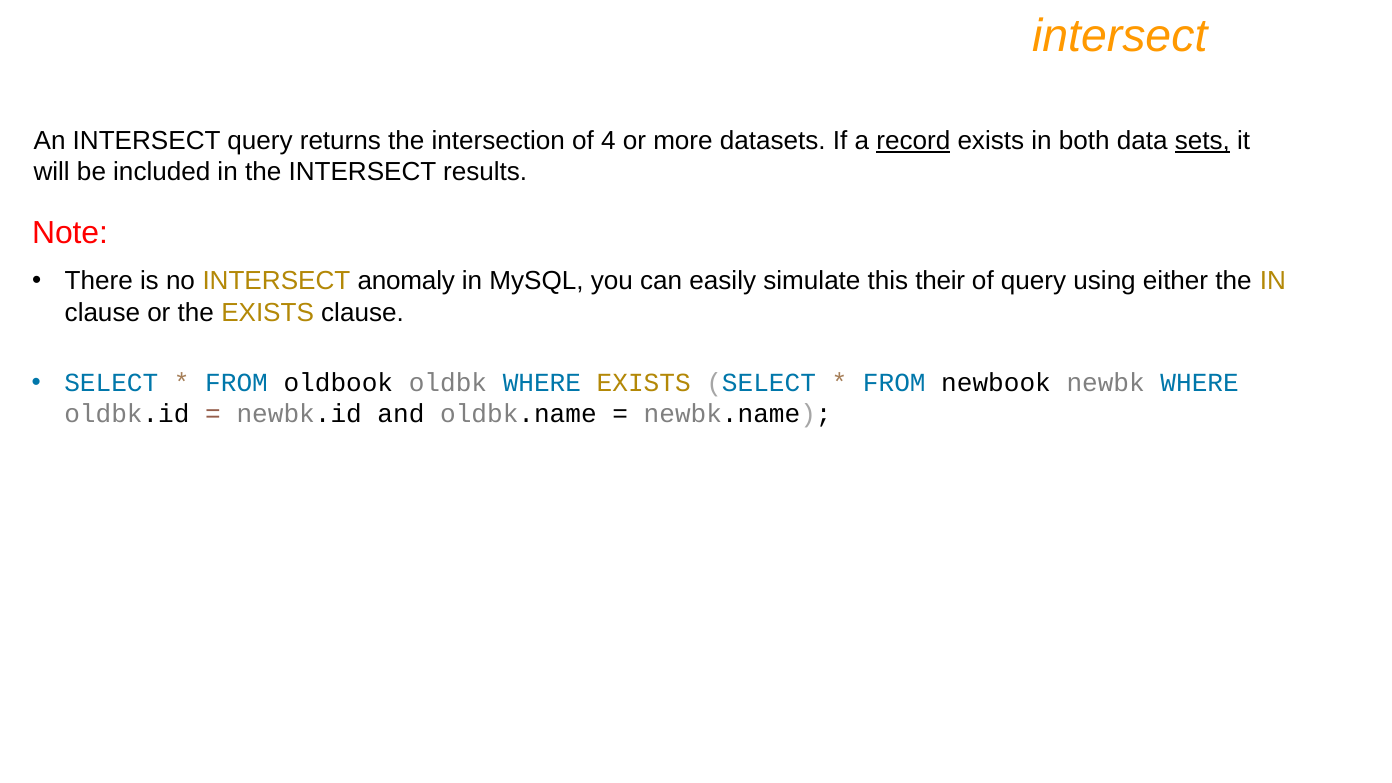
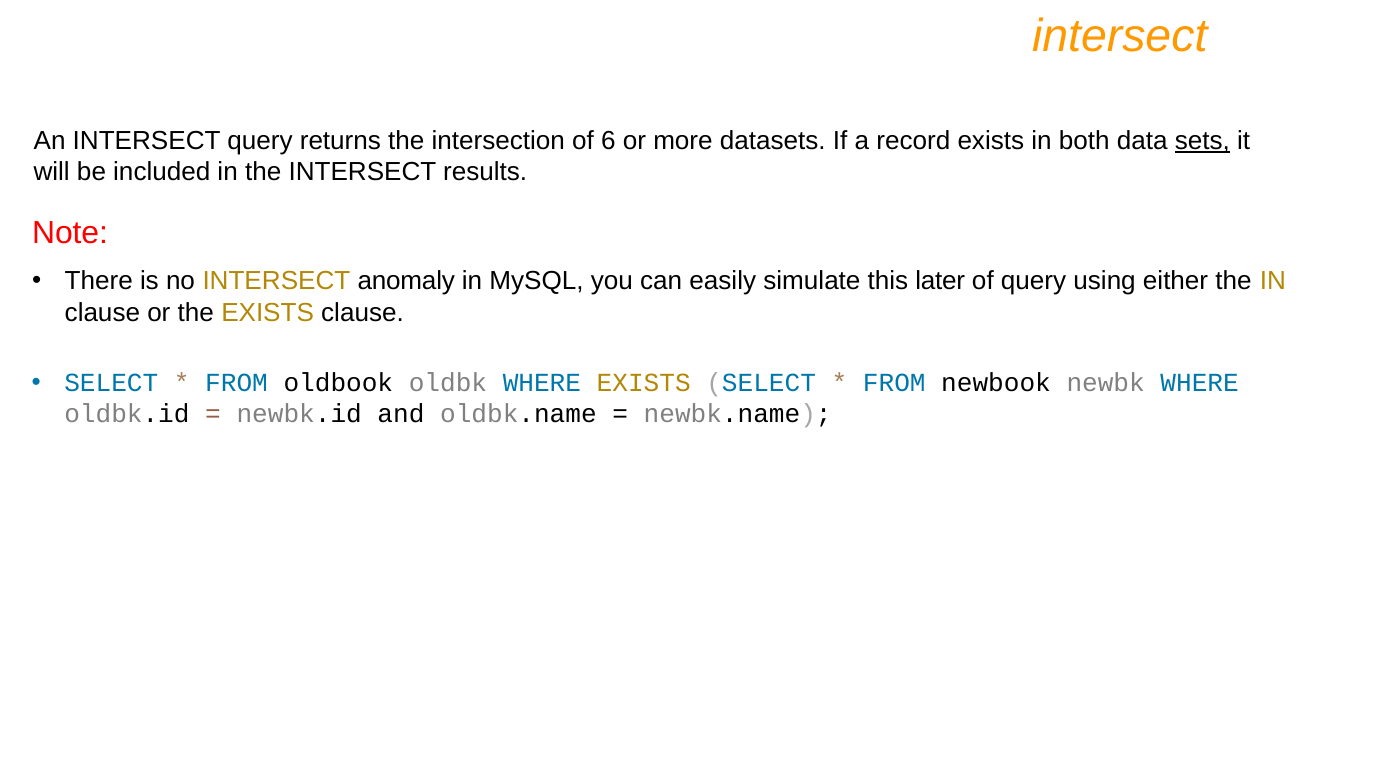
4: 4 -> 6
record underline: present -> none
their: their -> later
